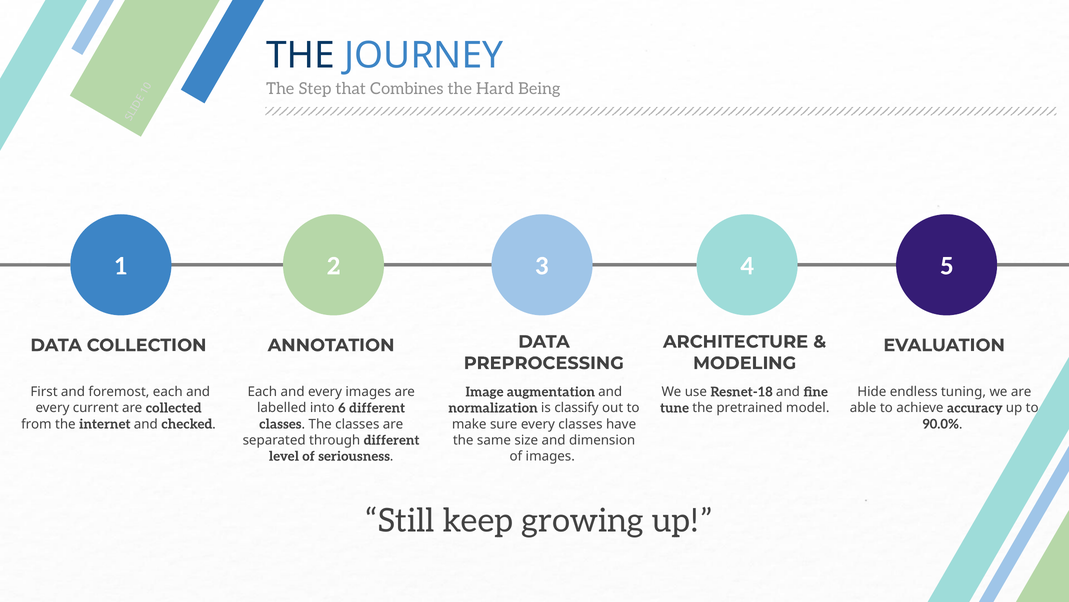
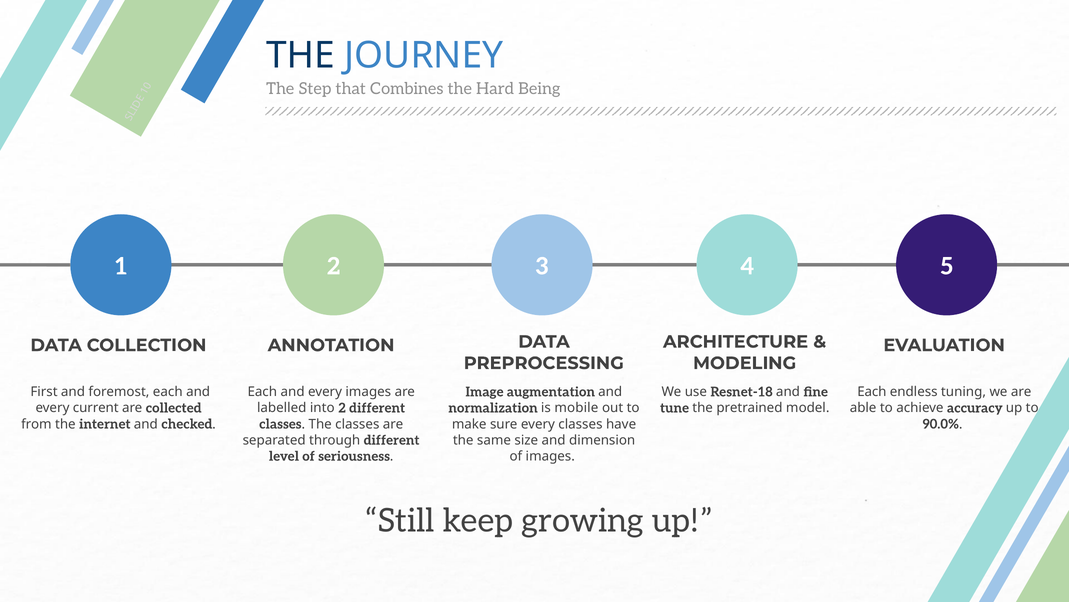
Hide at (872, 391): Hide -> Each
classify: classify -> mobile
into 6: 6 -> 2
